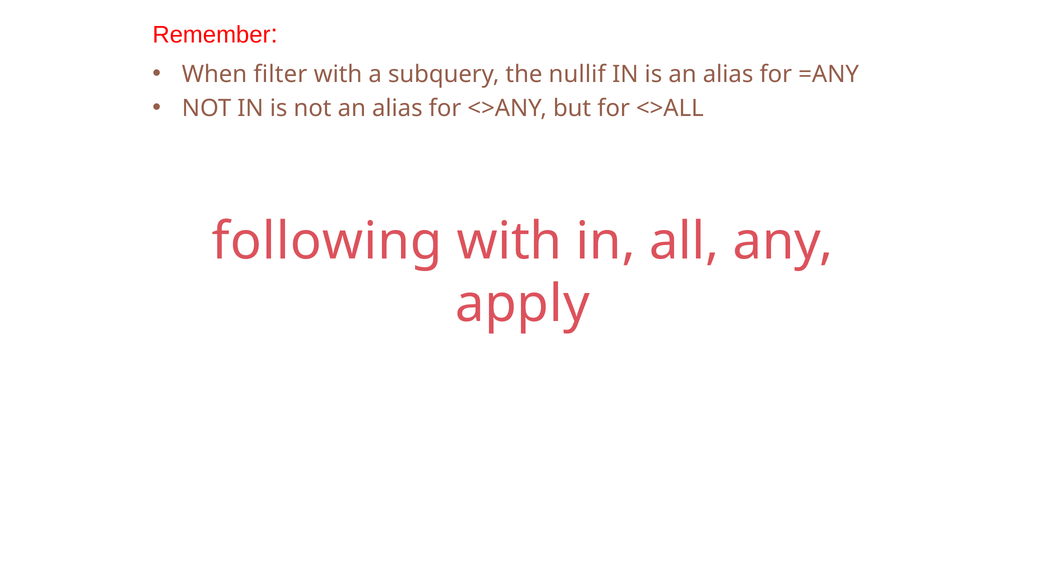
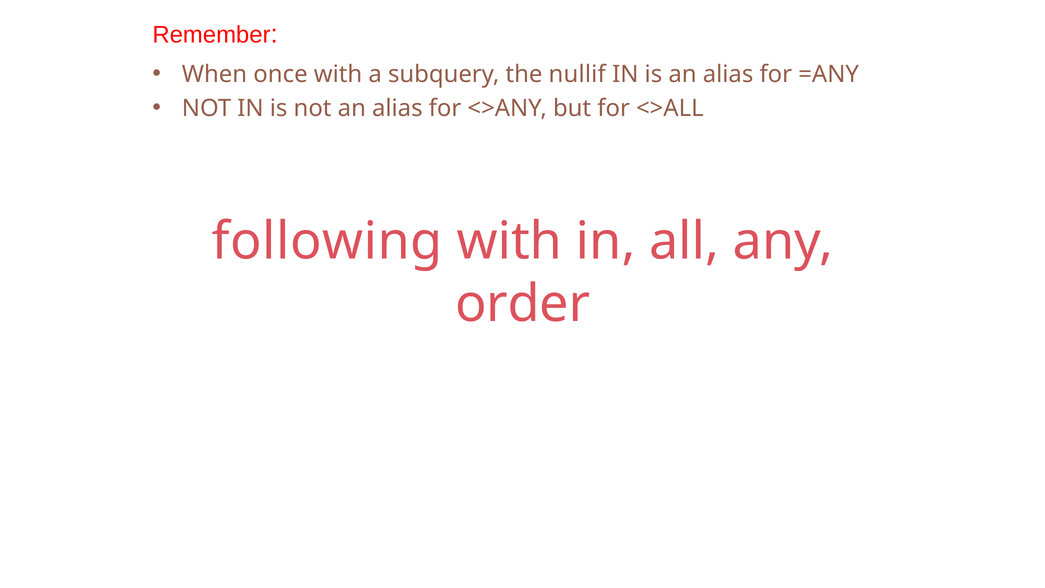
filter: filter -> once
apply: apply -> order
